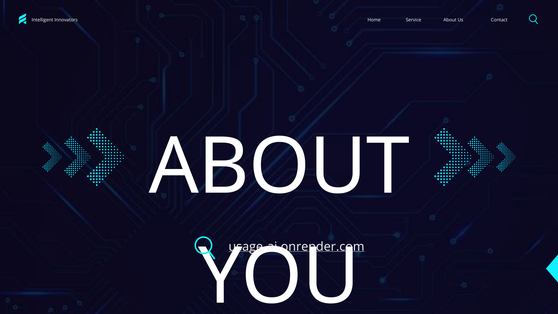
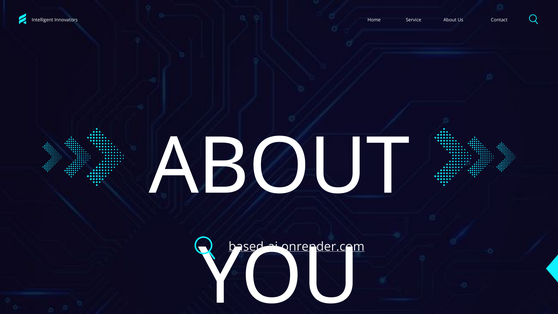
usage-ai.onrender.com: usage-ai.onrender.com -> based-ai.onrender.com
